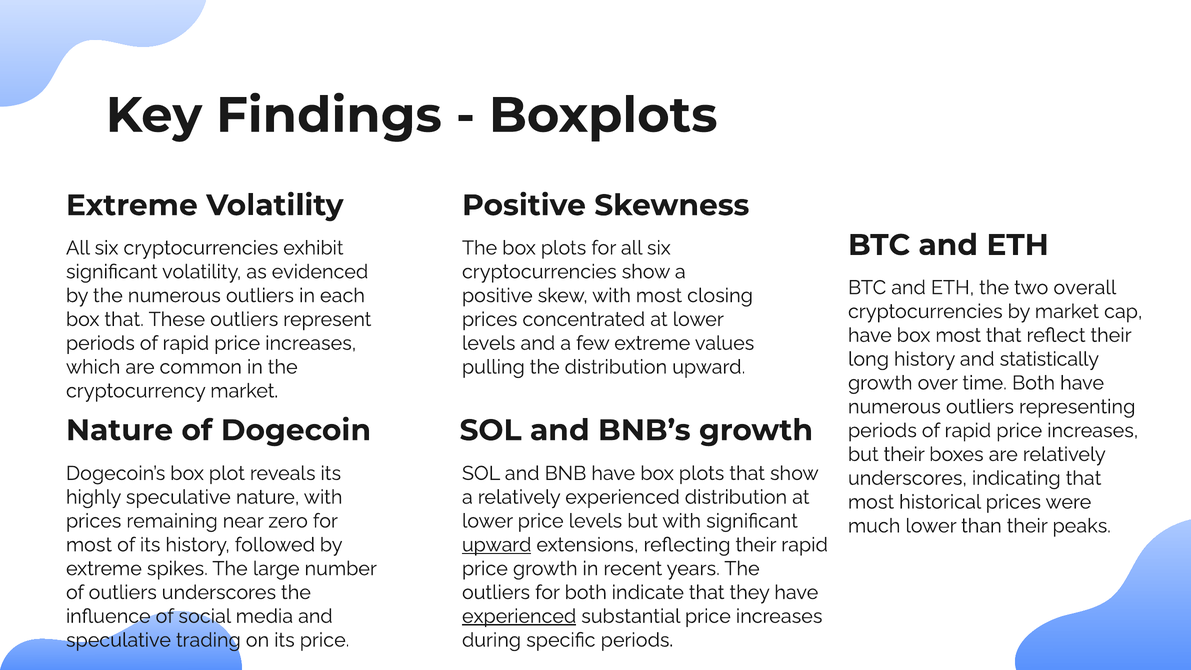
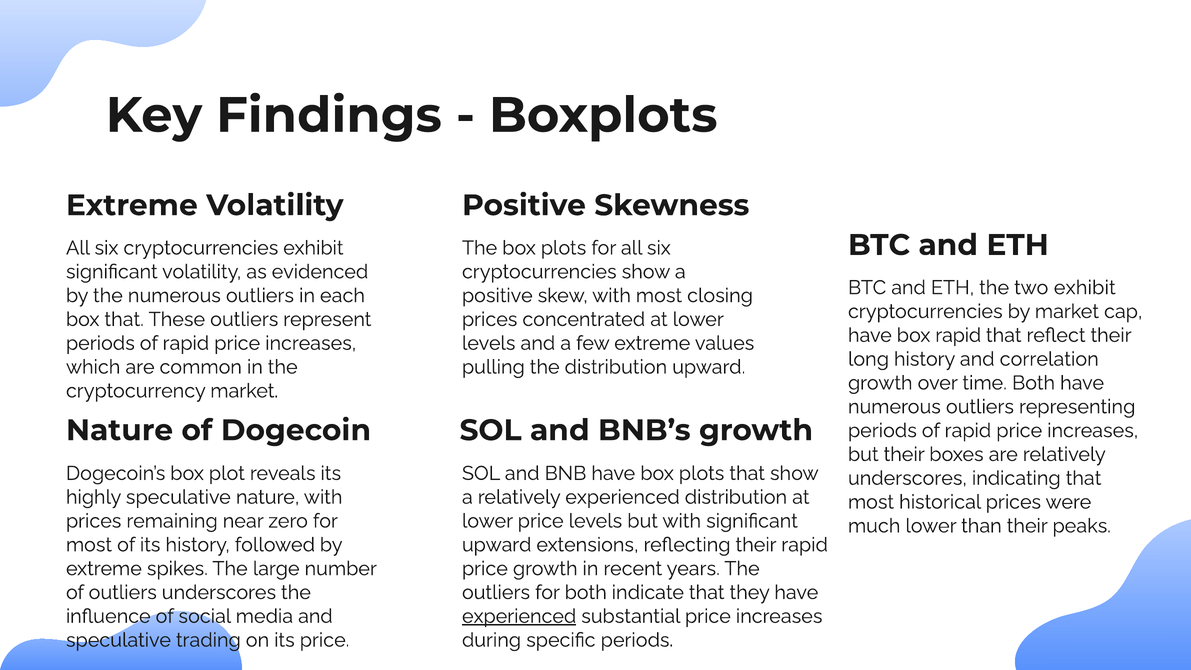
two overall: overall -> exhibit
box most: most -> rapid
statistically: statistically -> correlation
upward at (497, 545) underline: present -> none
